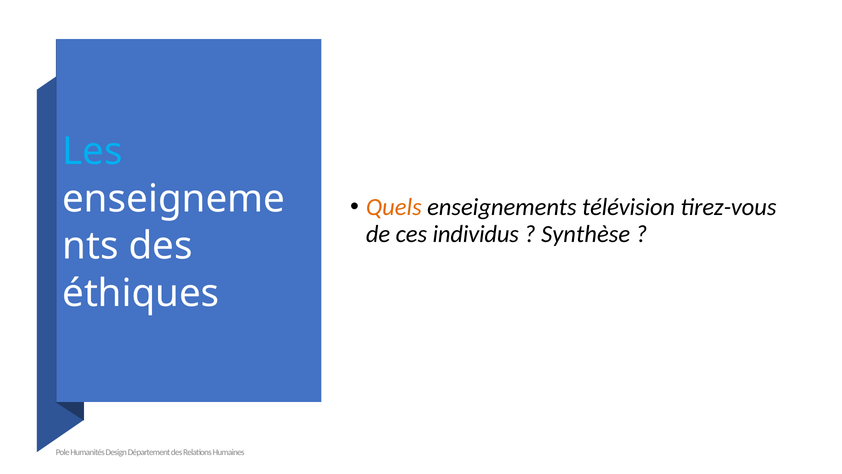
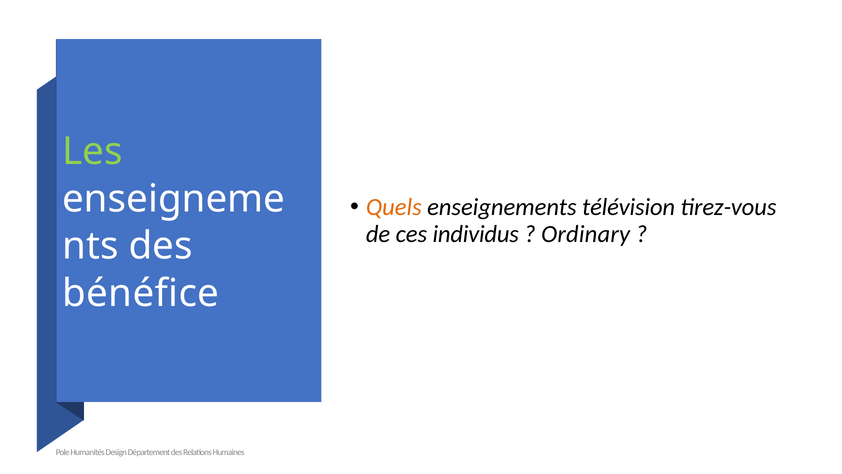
Les colour: light blue -> light green
Synthèse: Synthèse -> Ordinary
éthiques: éthiques -> bénéfice
